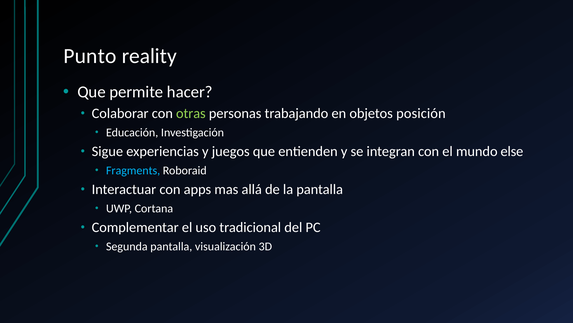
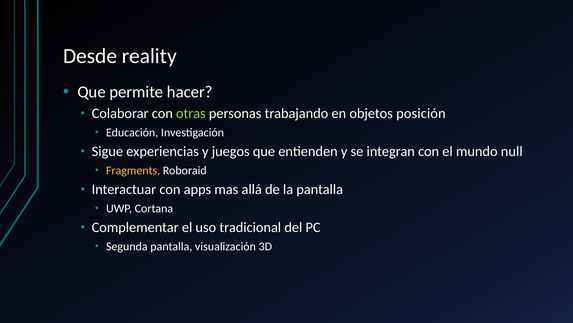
Punto: Punto -> Desde
else: else -> null
Fragments colour: light blue -> yellow
